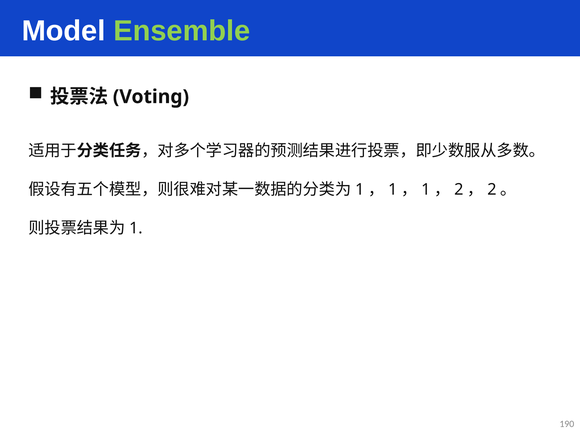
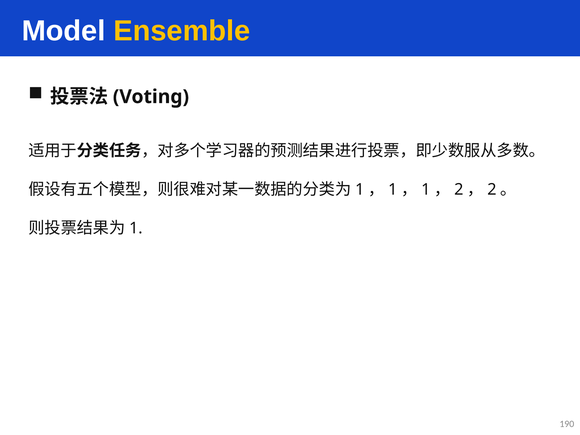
Ensemble colour: light green -> yellow
